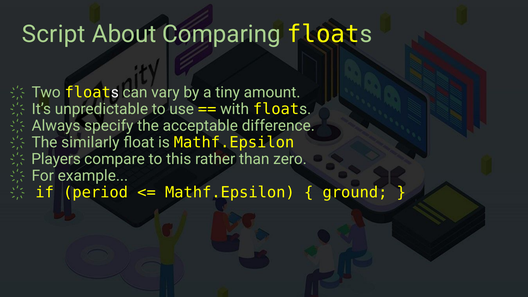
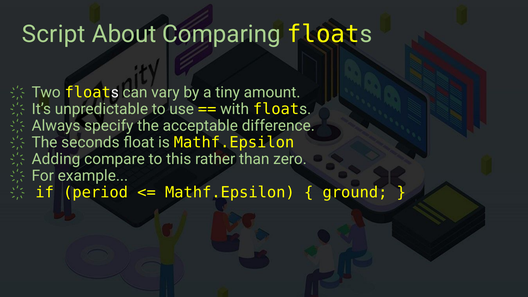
similarly: similarly -> seconds
Players: Players -> Adding
